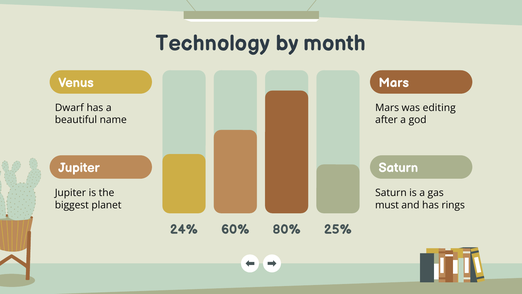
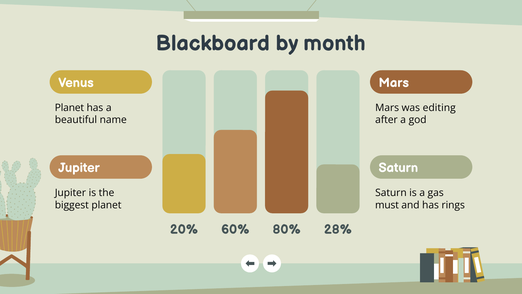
Technology: Technology -> Blackboard
Dwarf at (69, 108): Dwarf -> Planet
24%: 24% -> 20%
25%: 25% -> 28%
